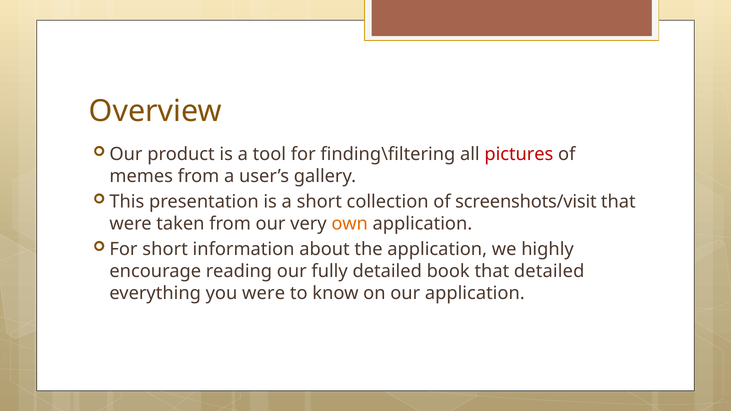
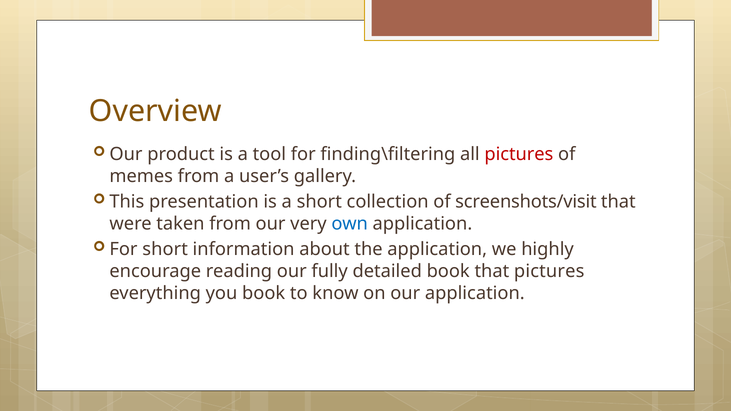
own colour: orange -> blue
that detailed: detailed -> pictures
you were: were -> book
